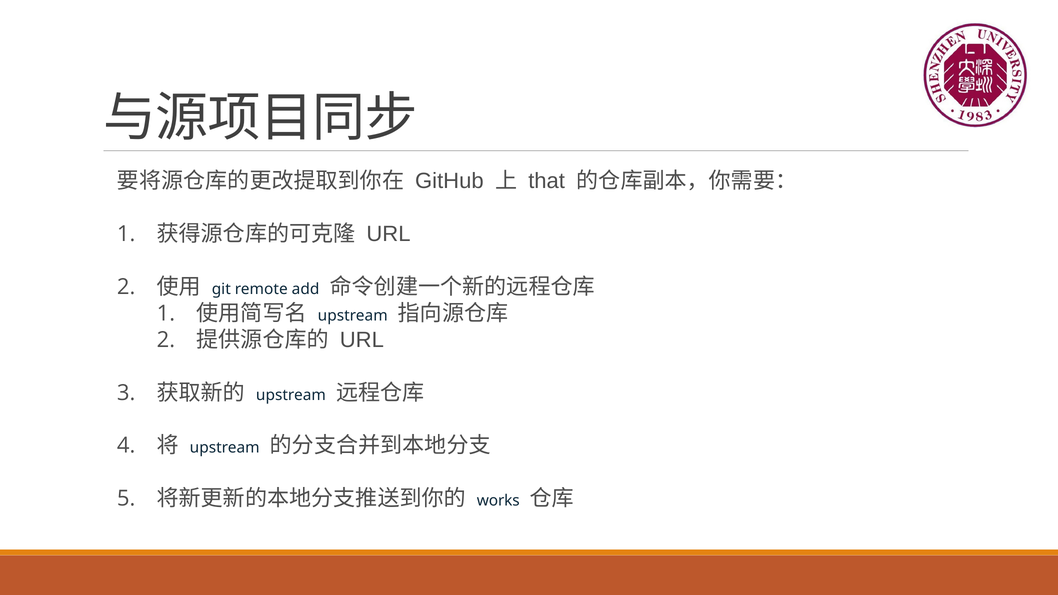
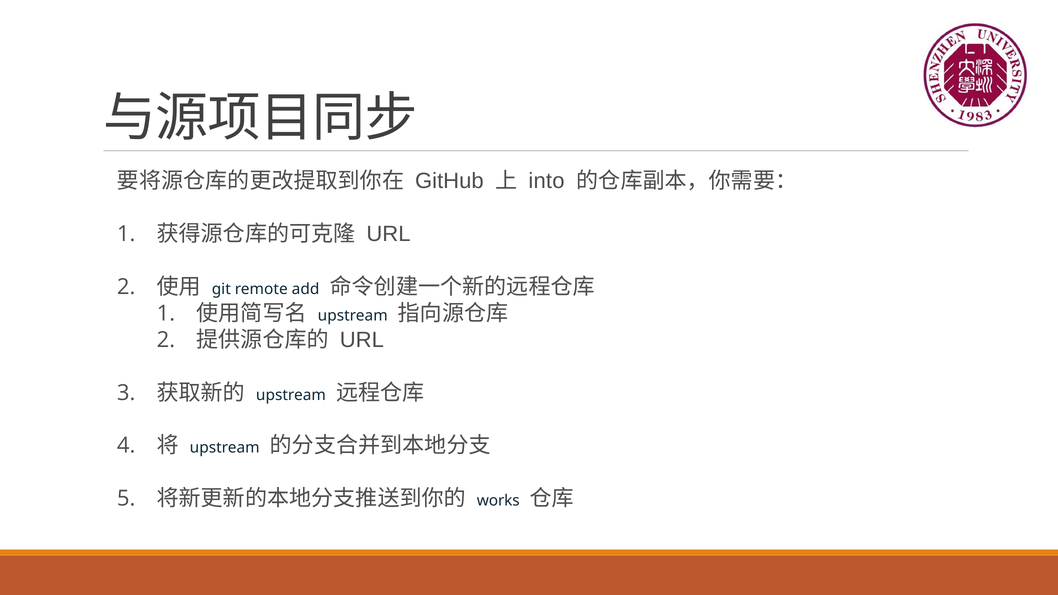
that: that -> into
